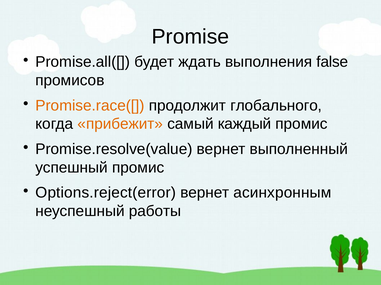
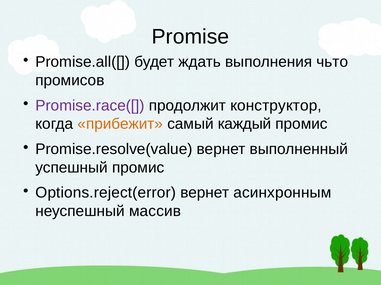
false: false -> чьто
Promise.race([ colour: orange -> purple
глобального: глобального -> конструктор
работы: работы -> массив
